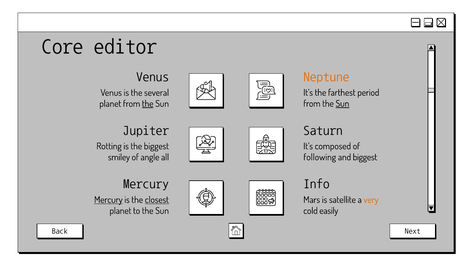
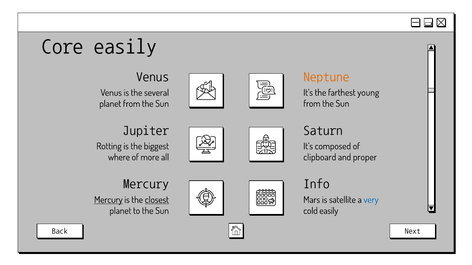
Core editor: editor -> easily
period: period -> young
Sun at (342, 104) underline: present -> none
the at (148, 104) underline: present -> none
smiley: smiley -> where
angle: angle -> more
following: following -> clipboard
and biggest: biggest -> proper
very colour: orange -> blue
